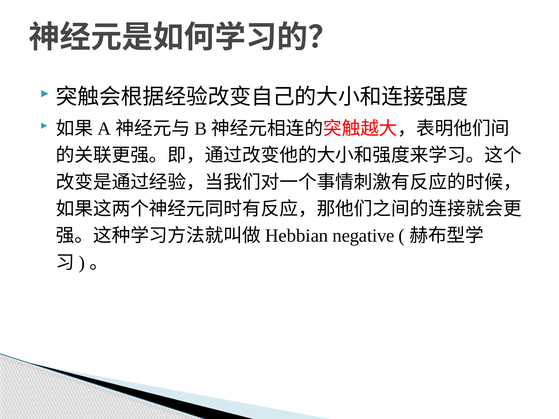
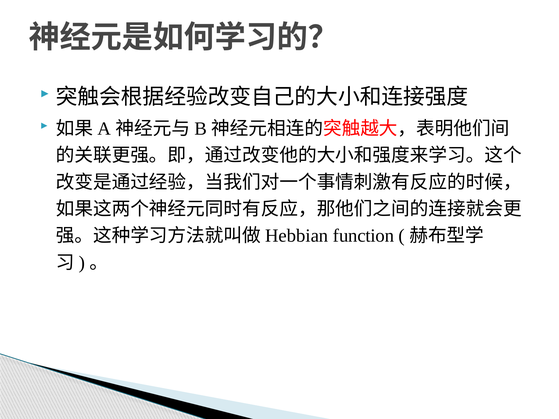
negative: negative -> function
